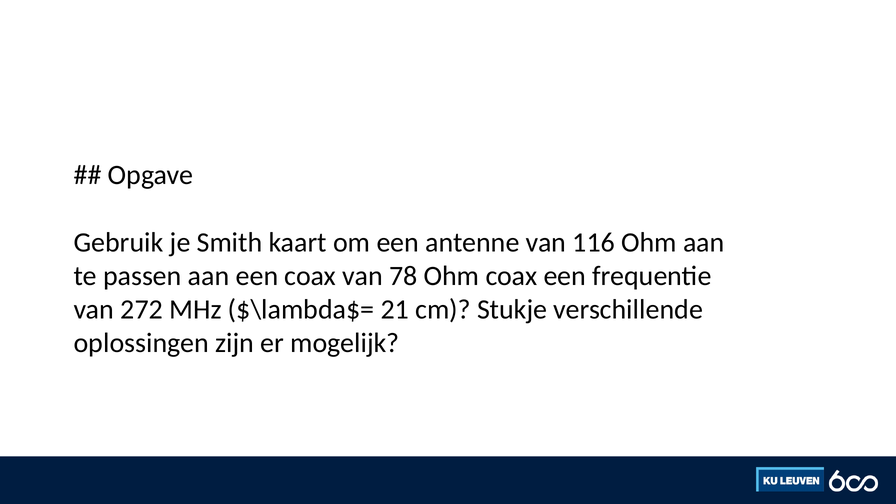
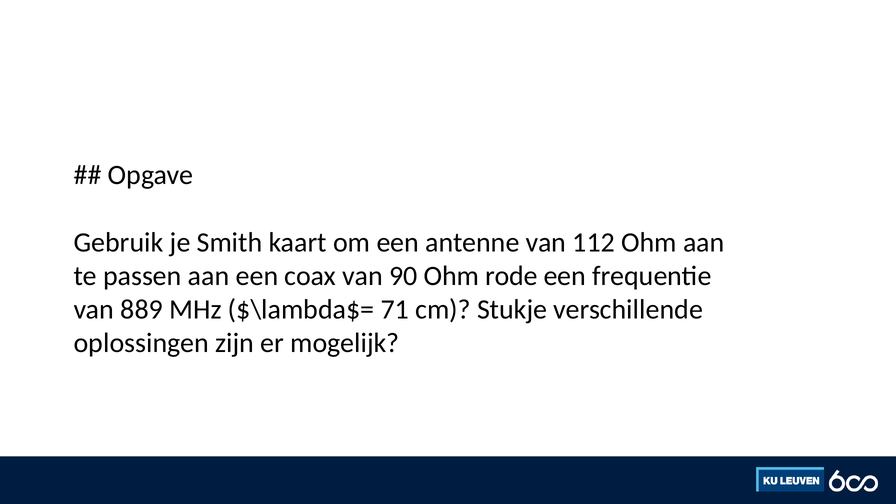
116: 116 -> 112
78: 78 -> 90
Ohm coax: coax -> rode
272: 272 -> 889
21: 21 -> 71
